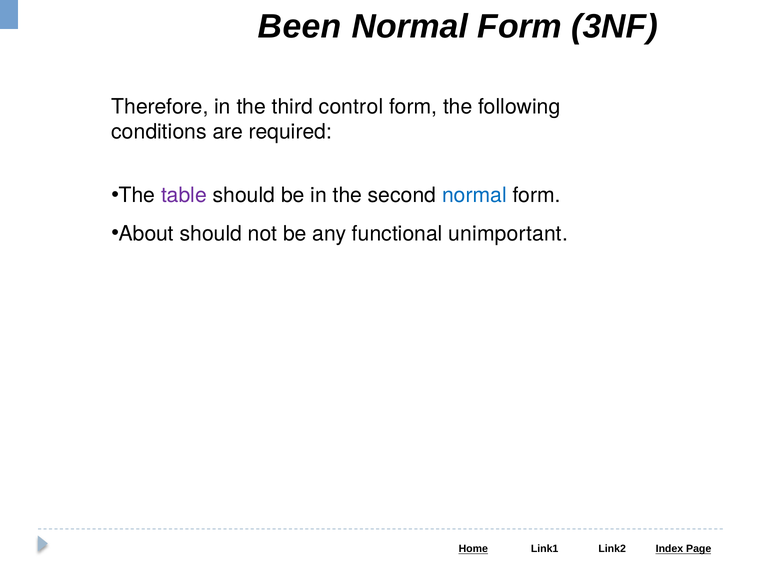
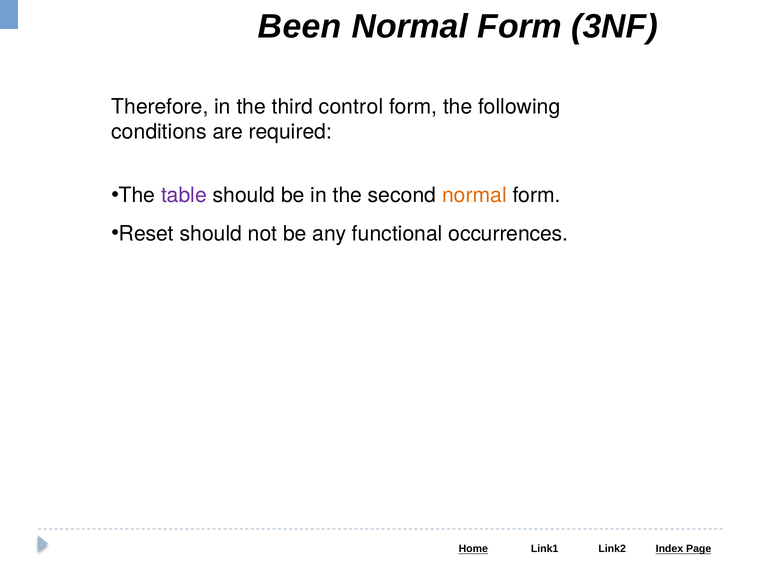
normal at (474, 195) colour: blue -> orange
About: About -> Reset
unimportant: unimportant -> occurrences
